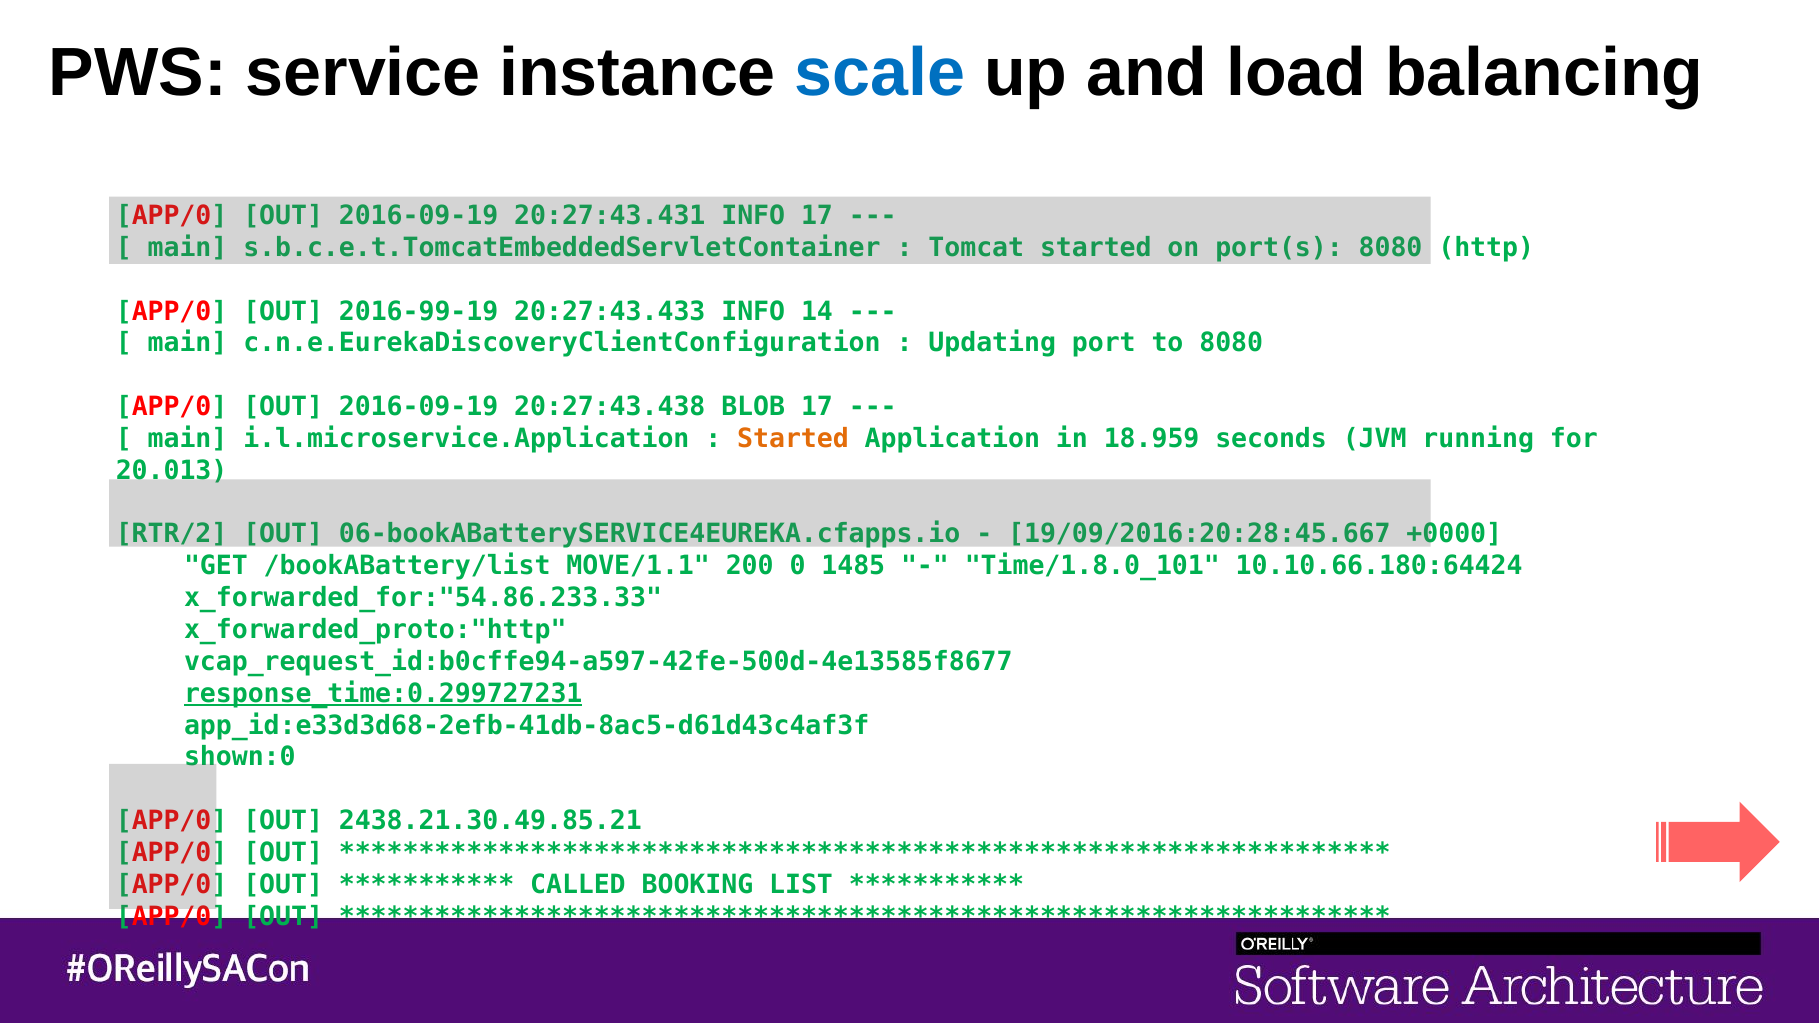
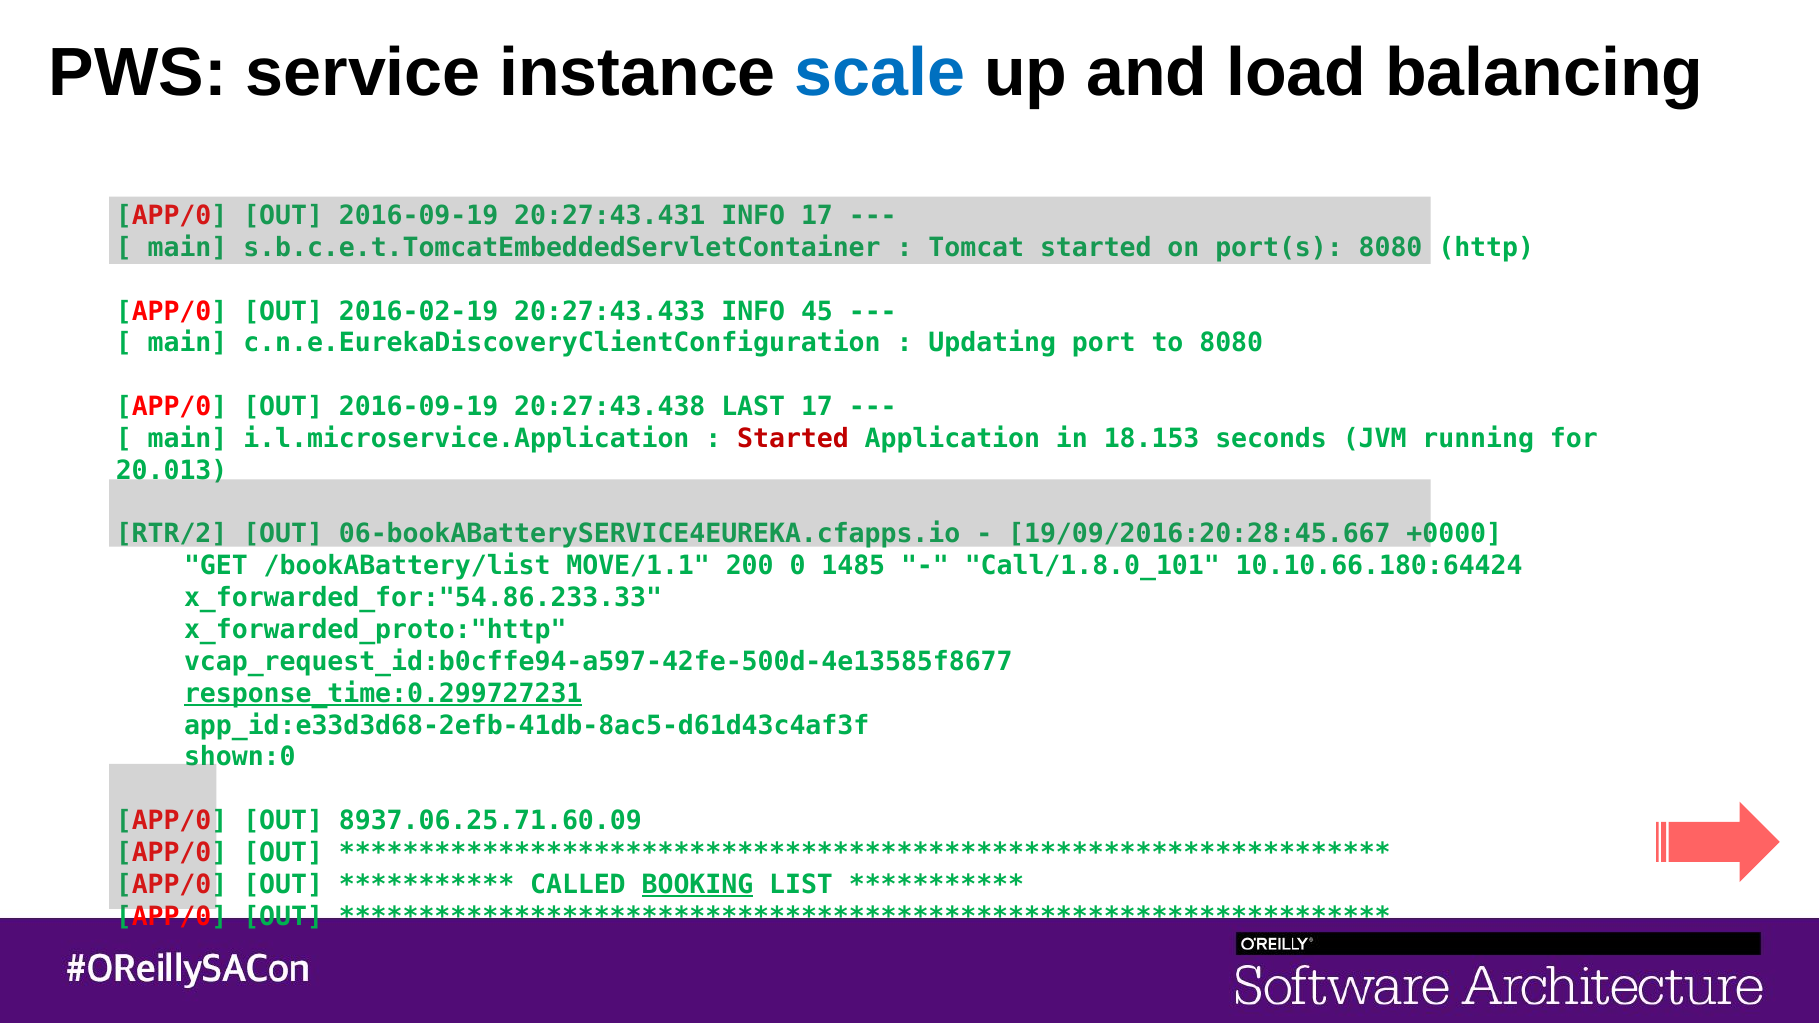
2016-99-19: 2016-99-19 -> 2016-02-19
14: 14 -> 45
BLOB: BLOB -> LAST
Started at (793, 439) colour: orange -> red
18.959: 18.959 -> 18.153
Time/1.8.0_101: Time/1.8.0_101 -> Call/1.8.0_101
2438.21.30.49.85.21: 2438.21.30.49.85.21 -> 8937.06.25.71.60.09
BOOKING underline: none -> present
